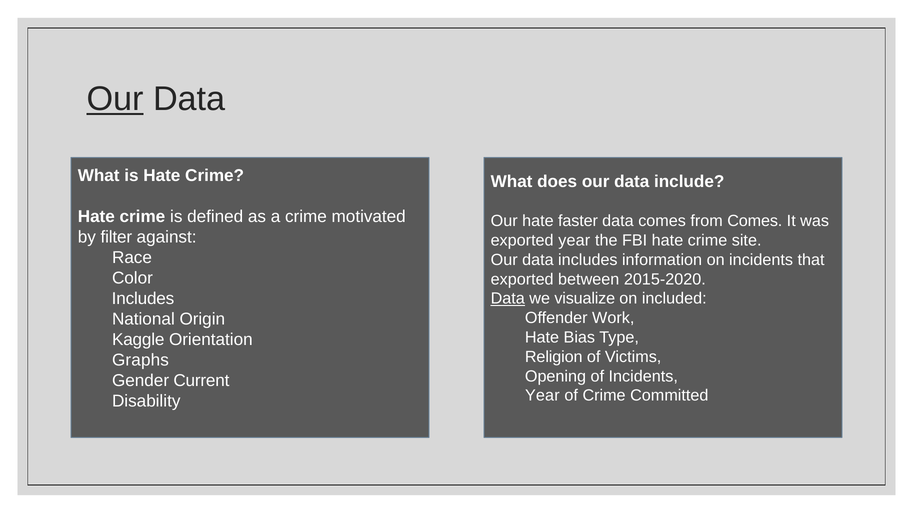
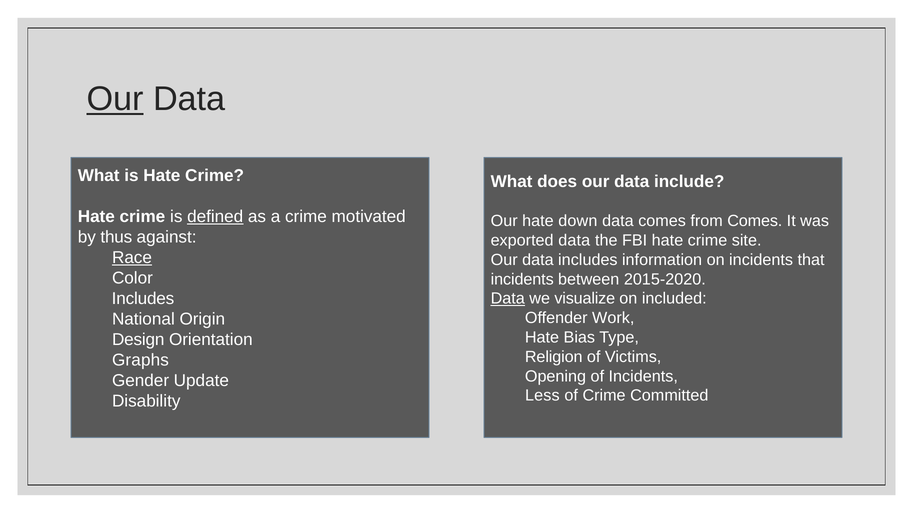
defined underline: none -> present
faster: faster -> down
filter: filter -> thus
exported year: year -> data
Race underline: none -> present
exported at (522, 280): exported -> incidents
Kaggle: Kaggle -> Design
Current: Current -> Update
Year at (542, 396): Year -> Less
